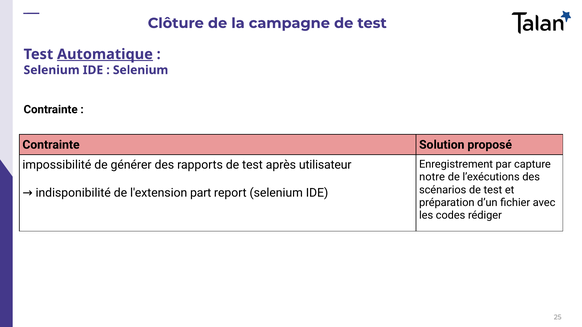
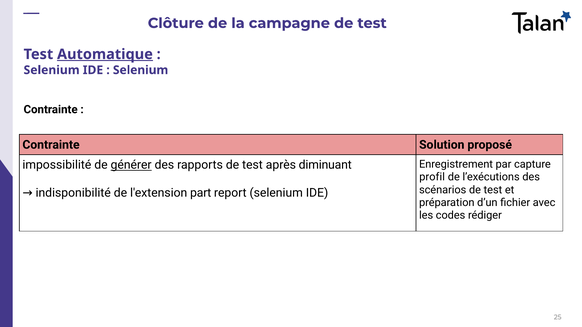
générer underline: none -> present
utilisateur: utilisateur -> diminuant
notre: notre -> profil
